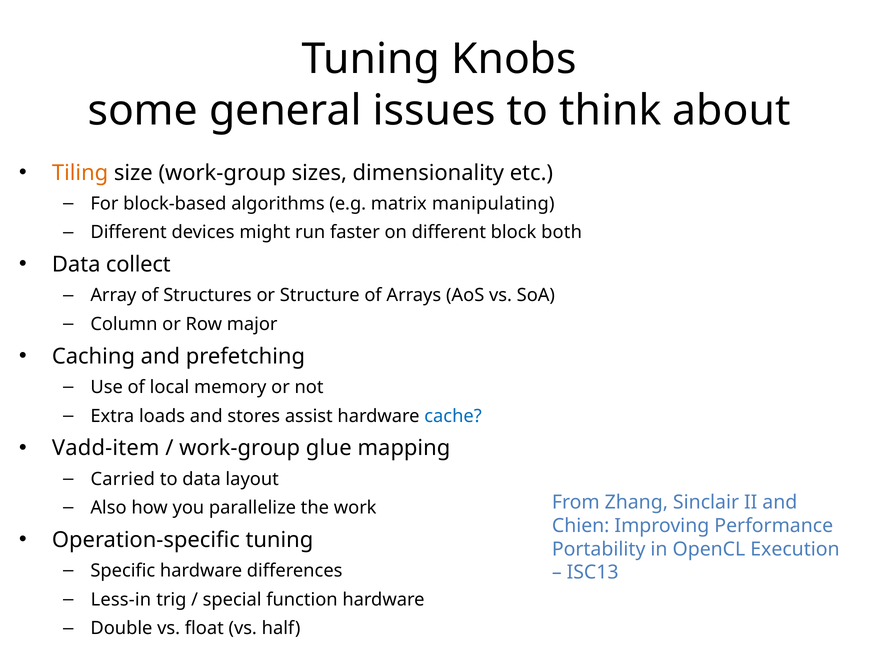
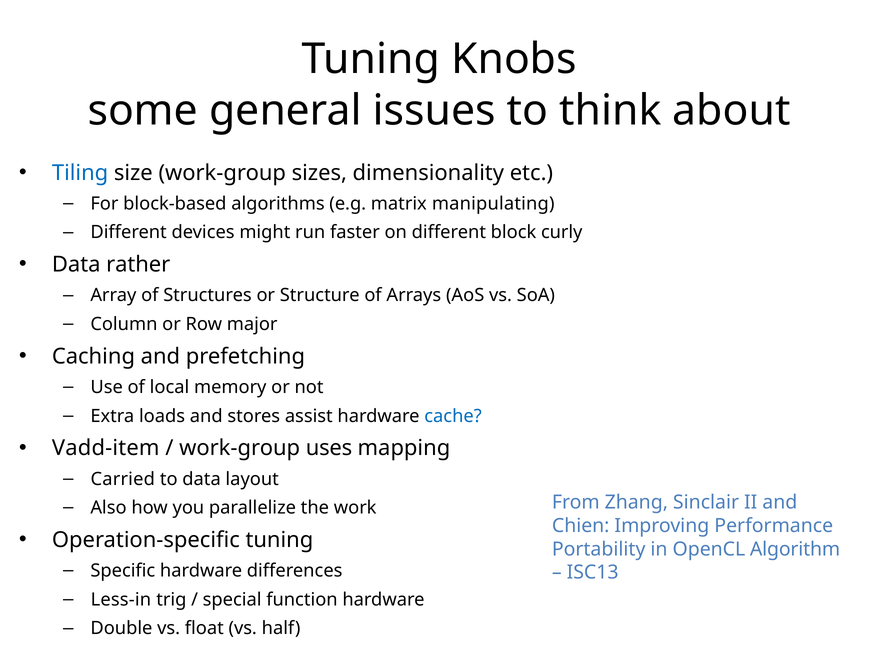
Tiling colour: orange -> blue
both: both -> curly
collect: collect -> rather
glue: glue -> uses
Execution: Execution -> Algorithm
